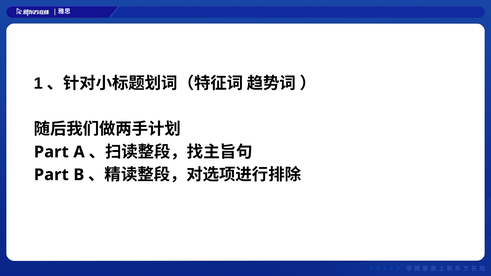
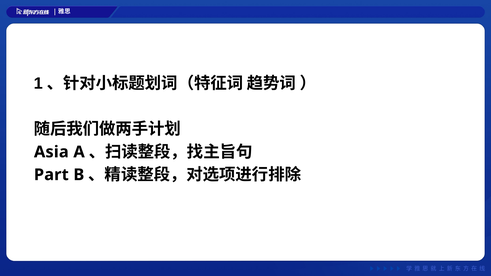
Part at (51, 152): Part -> Asia
